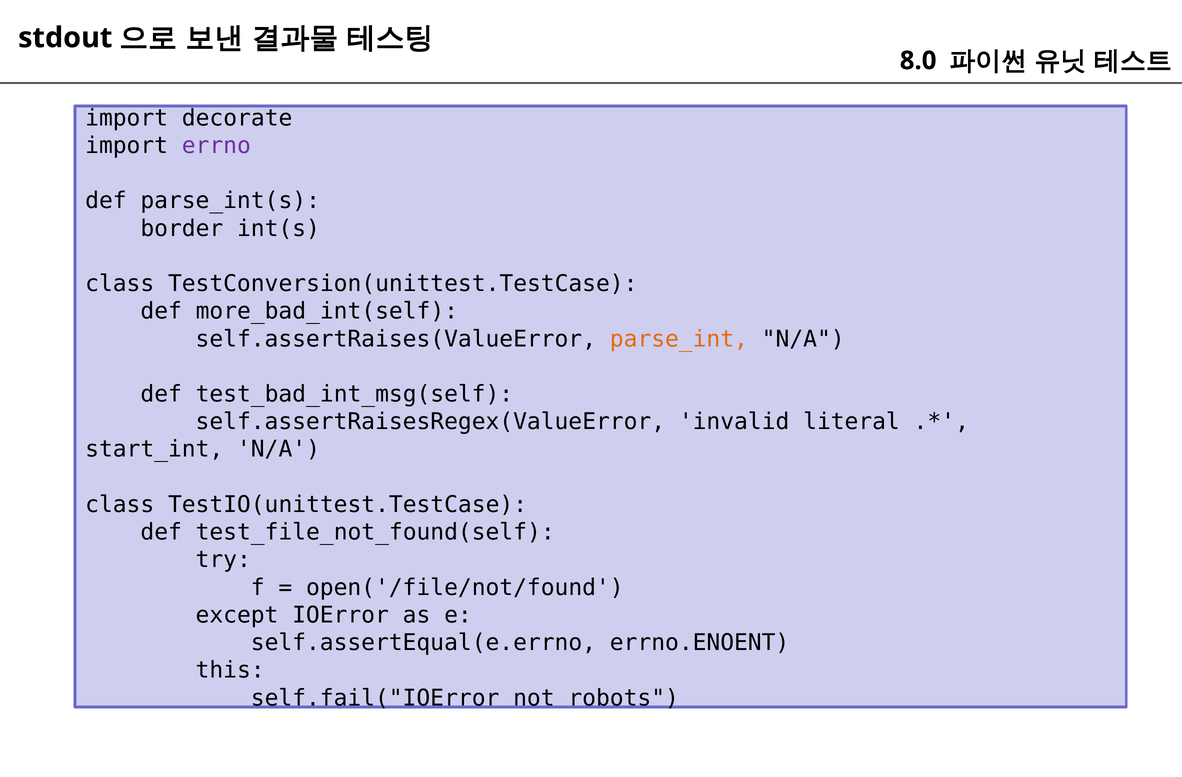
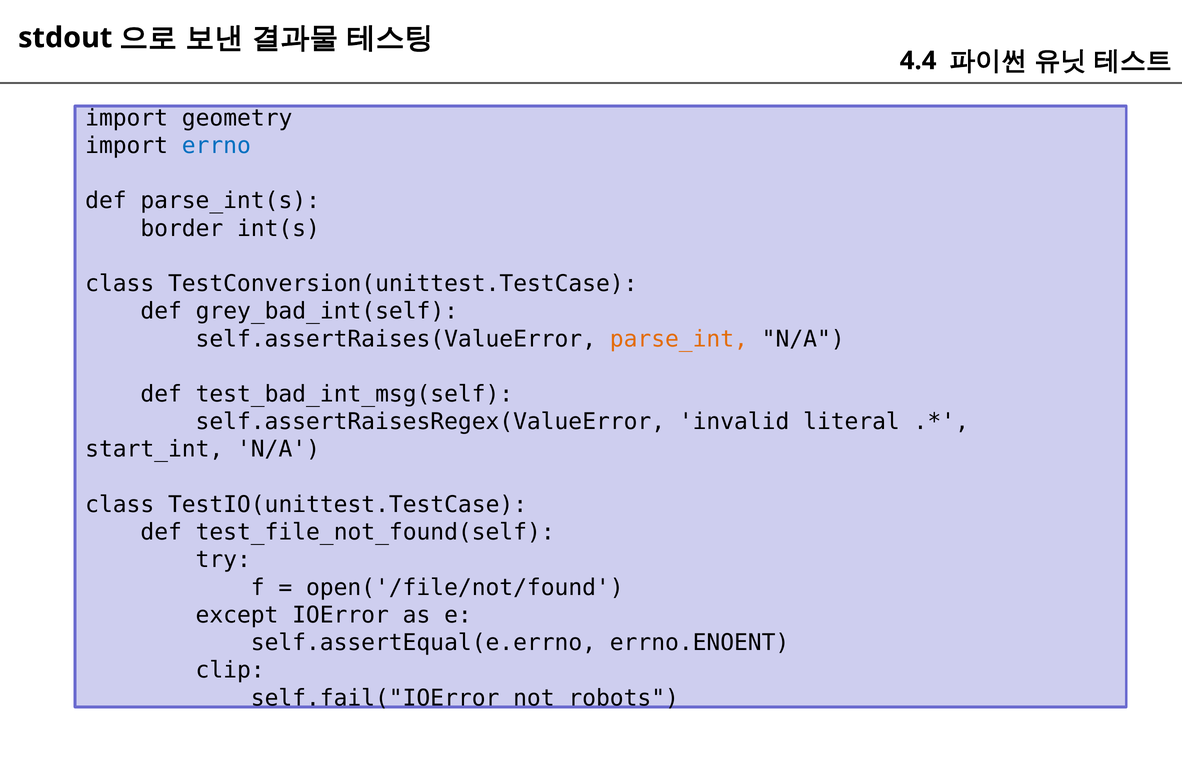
8.0: 8.0 -> 4.4
decorate: decorate -> geometry
errno colour: purple -> blue
more_bad_int(self: more_bad_int(self -> grey_bad_int(self
this: this -> clip
